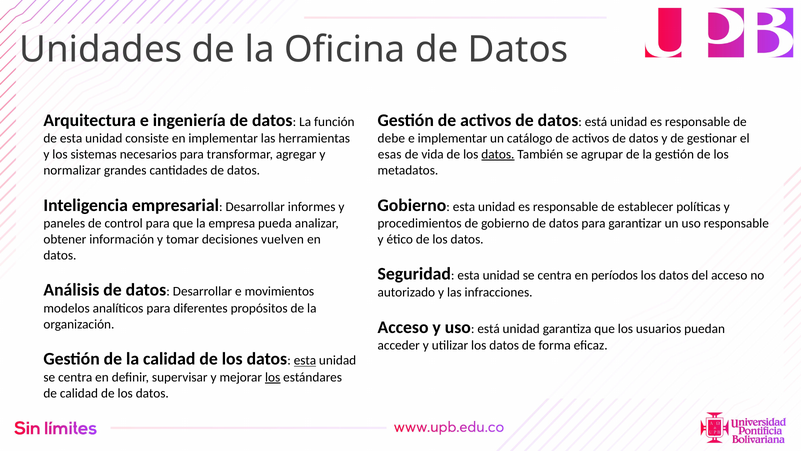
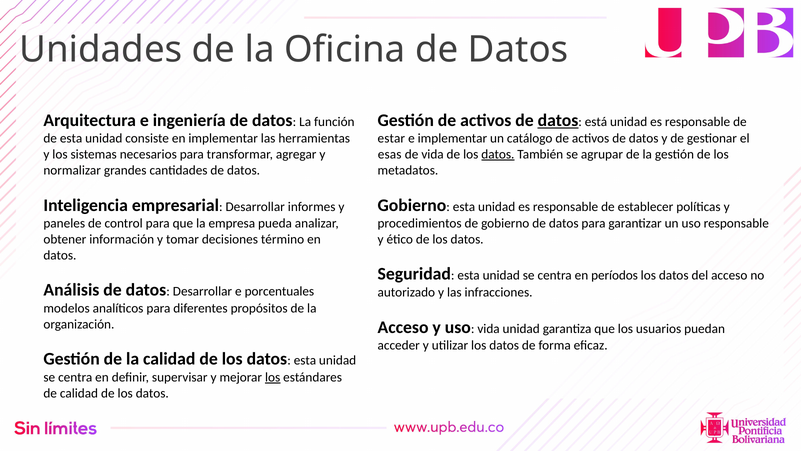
datos at (558, 120) underline: none -> present
debe: debe -> estar
vuelven: vuelven -> término
movimientos: movimientos -> porcentuales
está at (489, 328): está -> vida
esta at (305, 360) underline: present -> none
